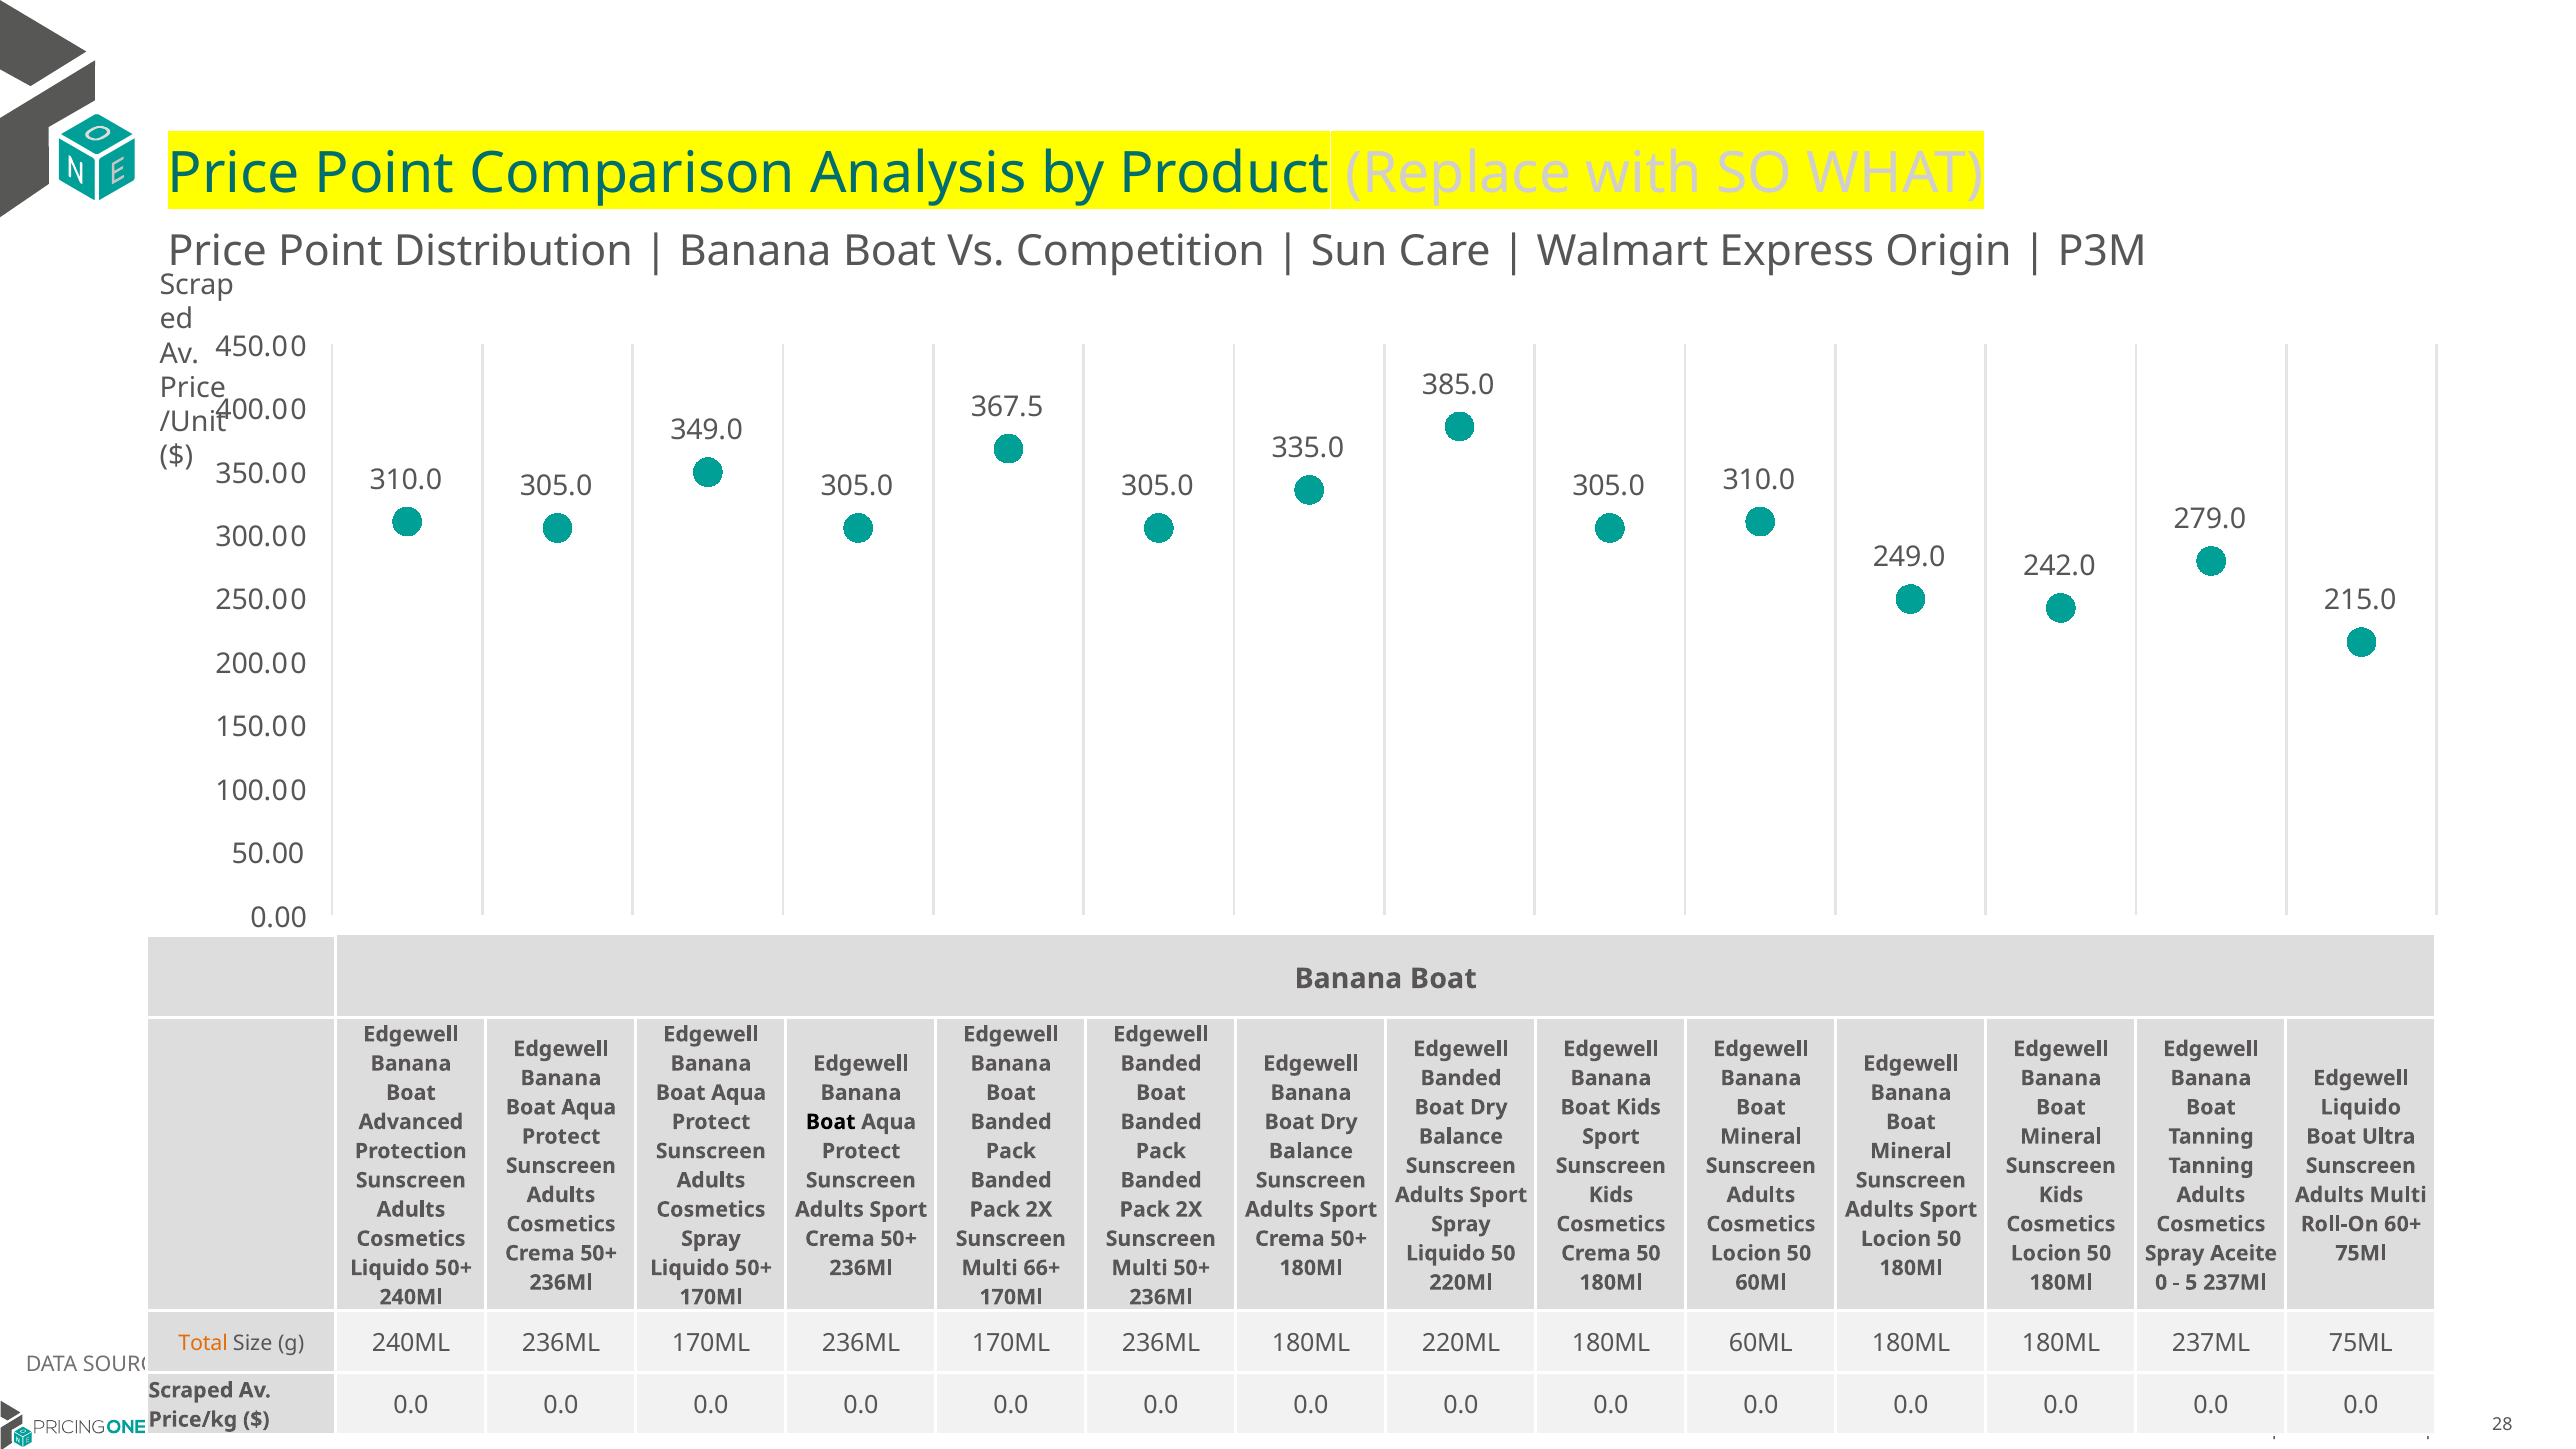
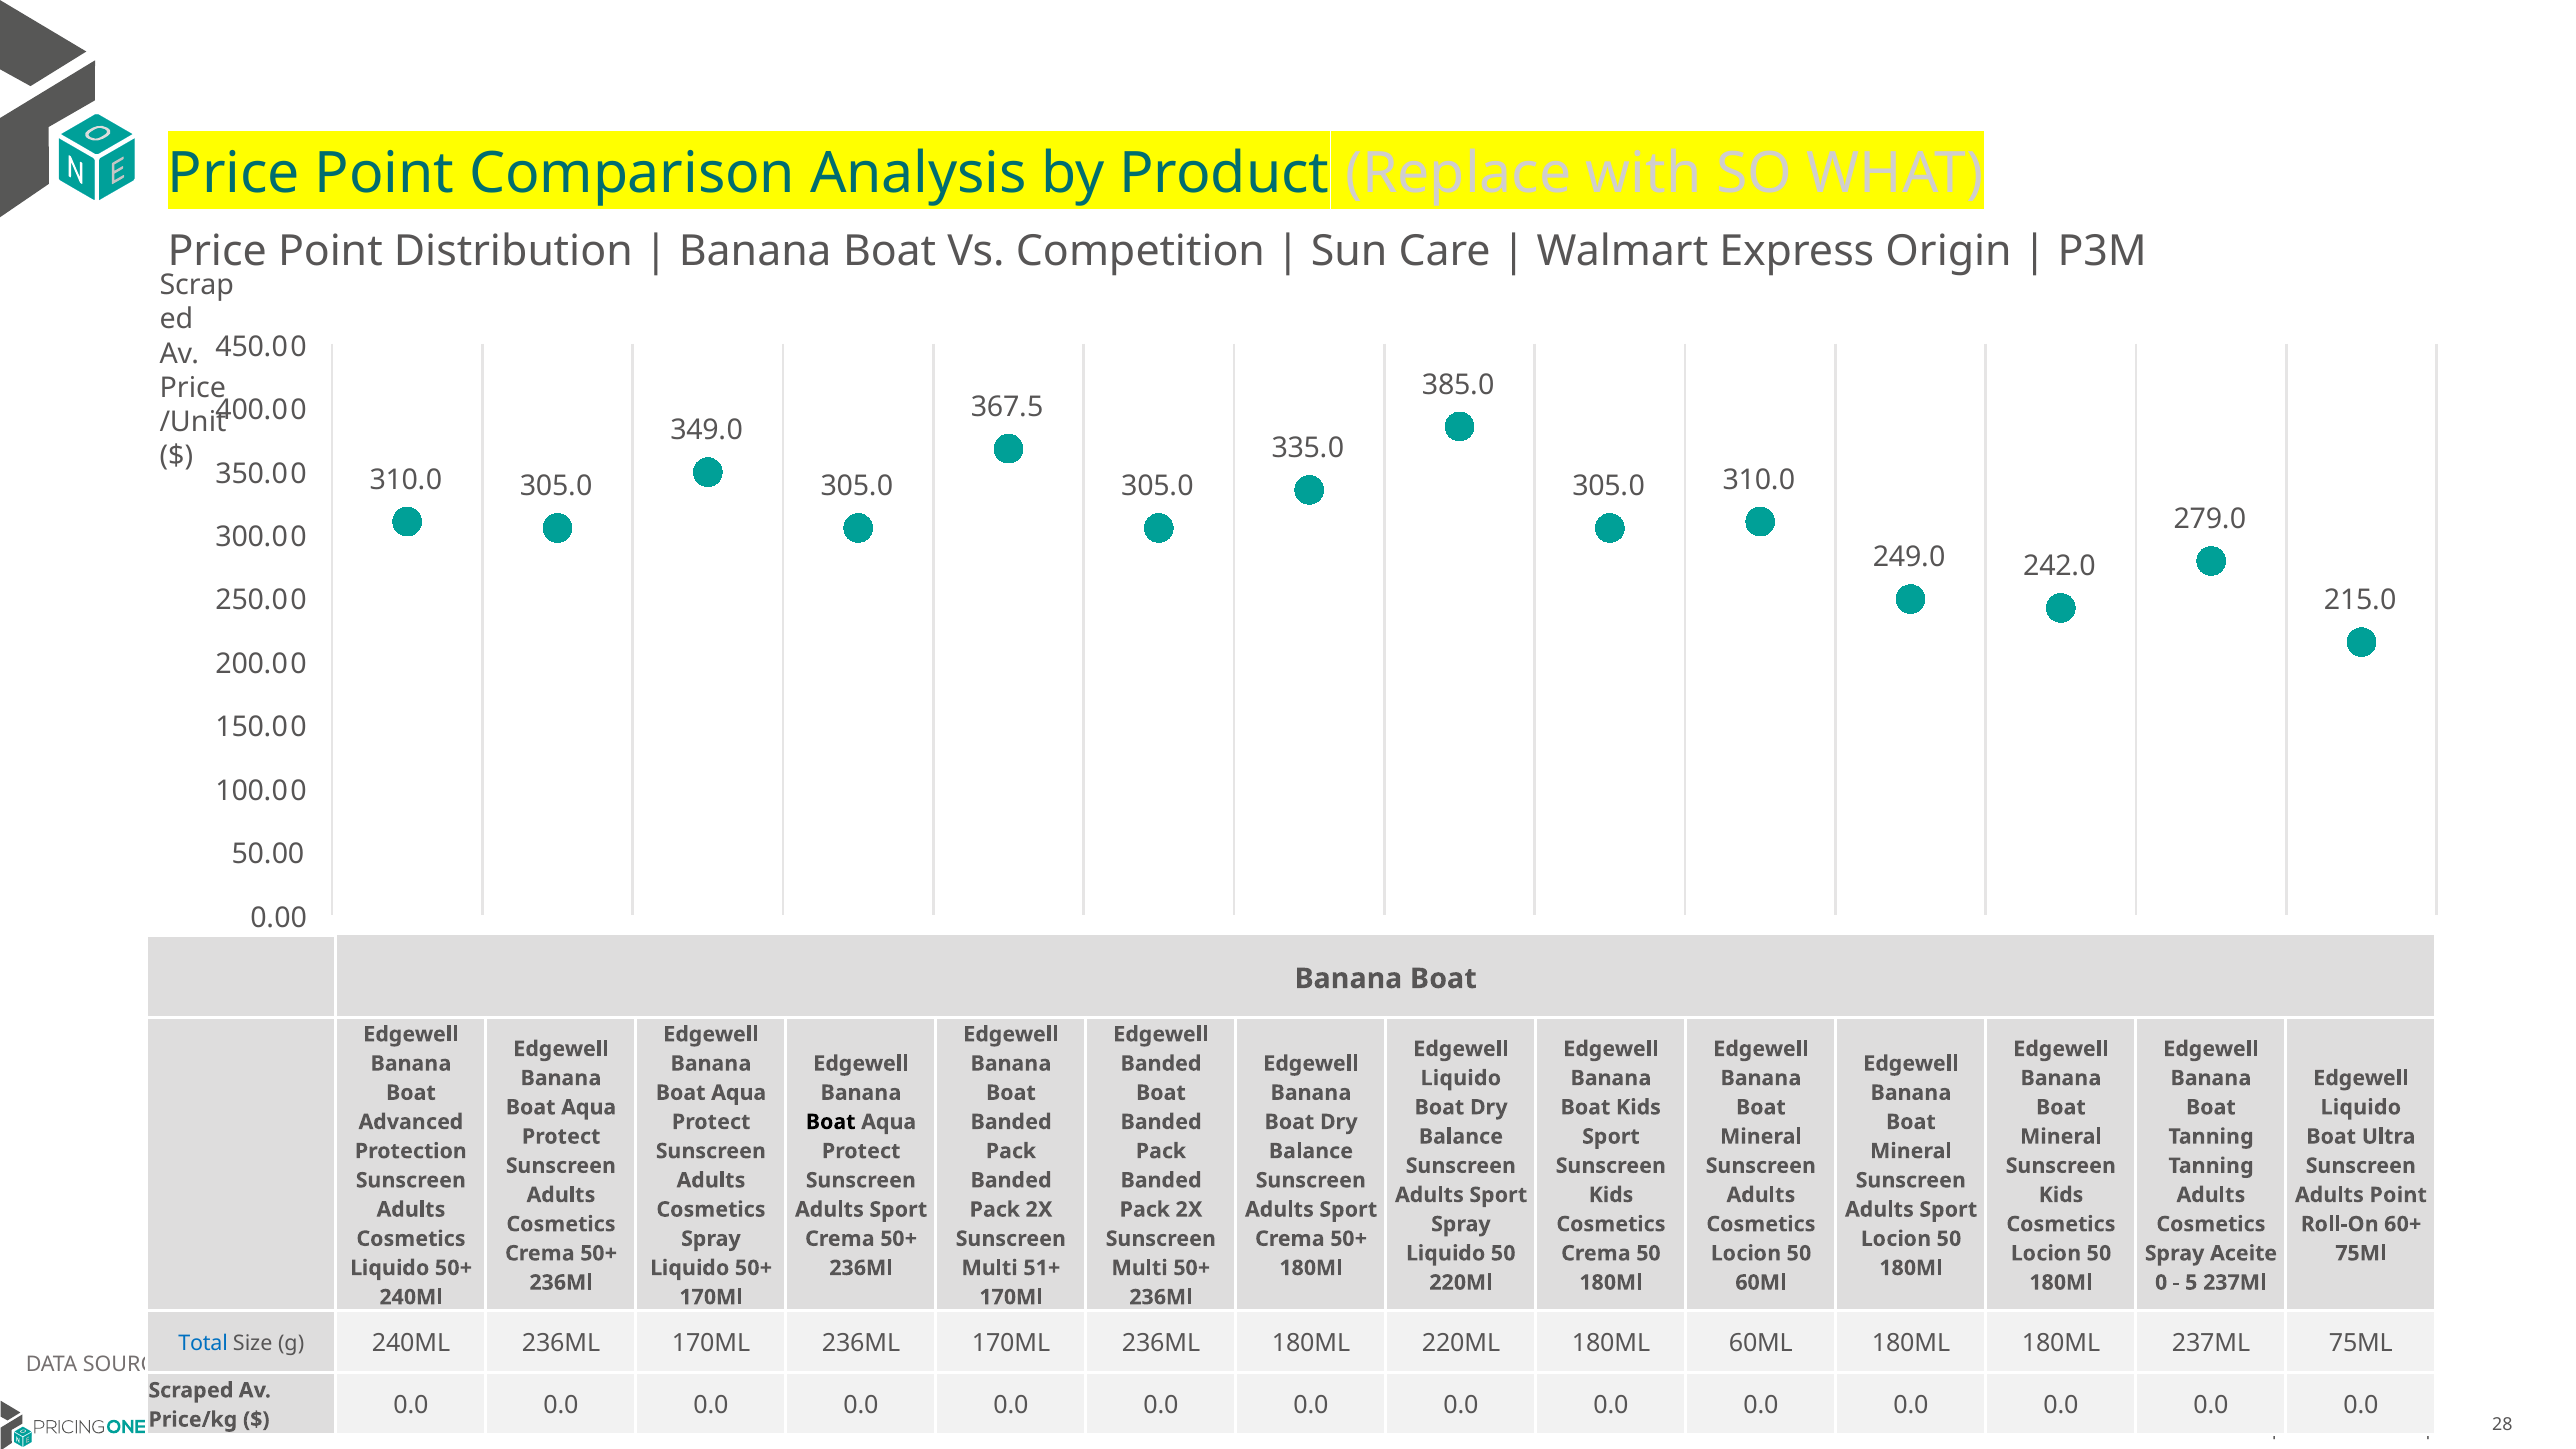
Banded at (1461, 1078): Banded -> Liquido
Adults Multi: Multi -> Point
66+: 66+ -> 51+
Total colour: orange -> blue
